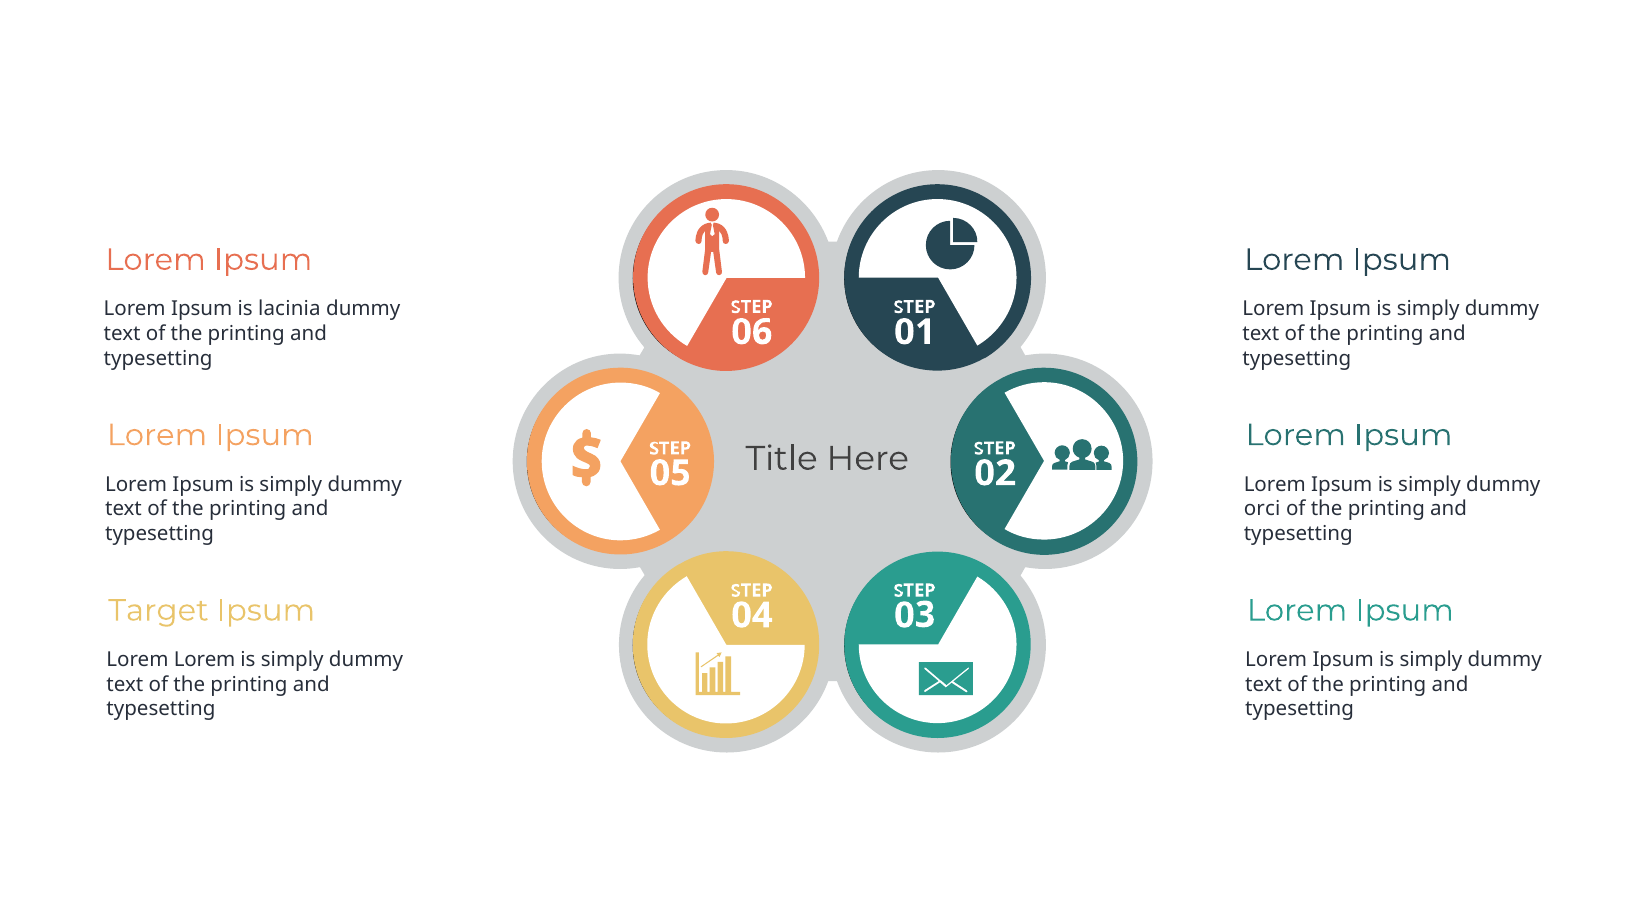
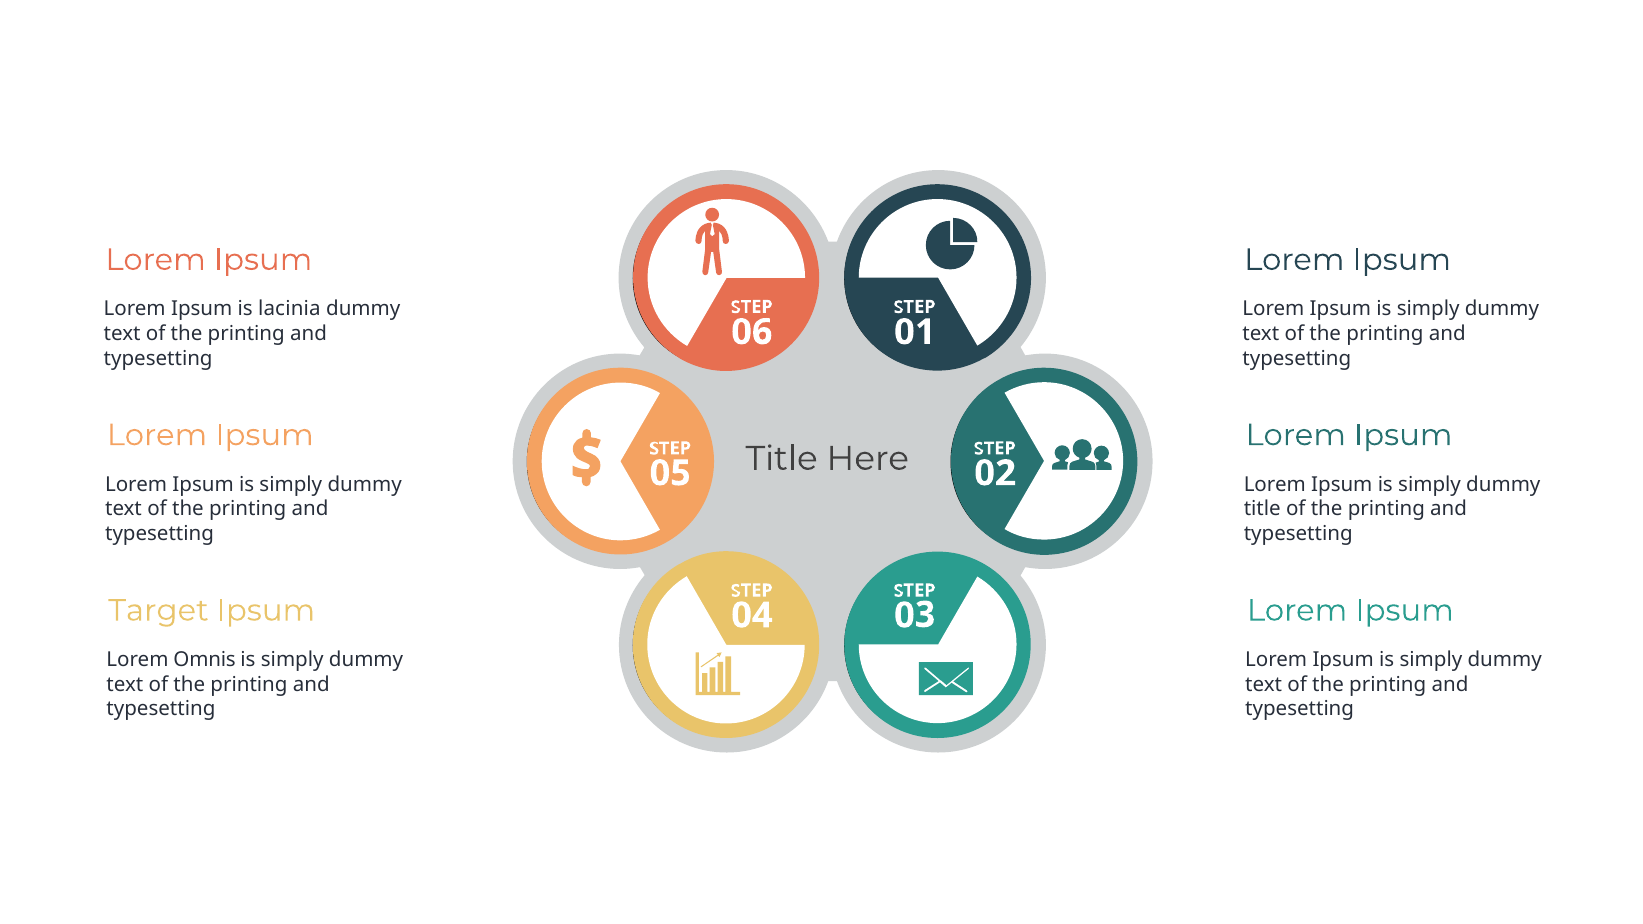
orci at (1262, 509): orci -> title
Lorem Lorem: Lorem -> Omnis
